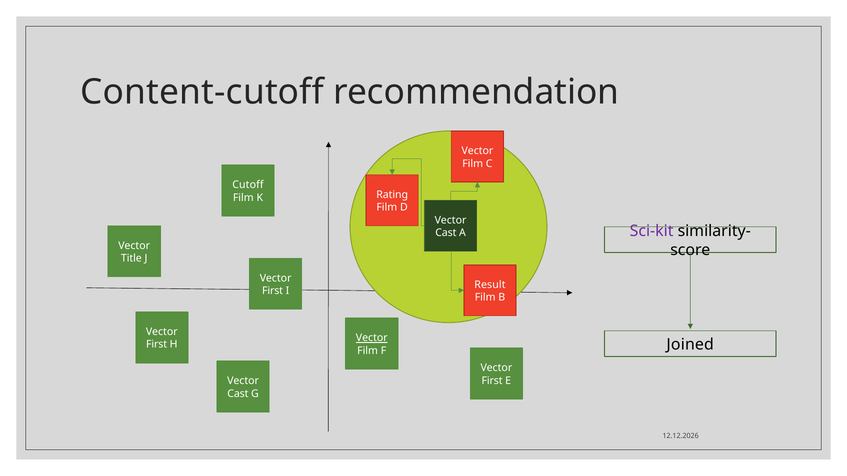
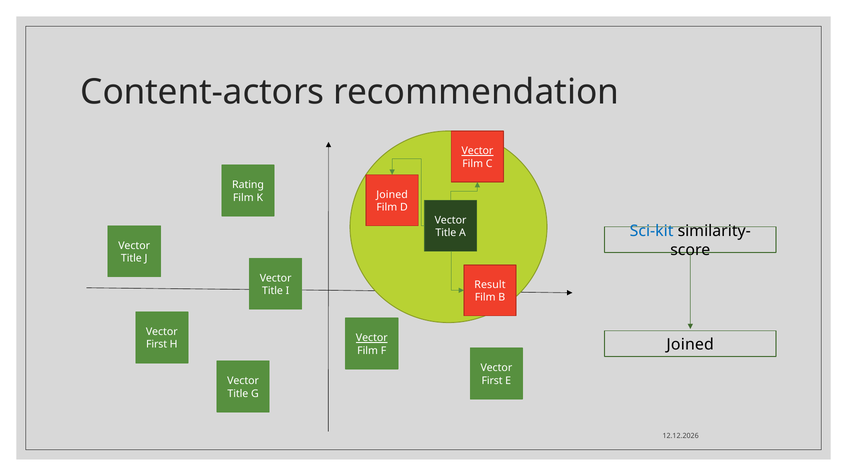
Content-cutoff: Content-cutoff -> Content-actors
Vector at (477, 151) underline: none -> present
Cutoff: Cutoff -> Rating
Rating at (392, 195): Rating -> Joined
Cast at (446, 233): Cast -> Title
Sci-kit colour: purple -> blue
First at (273, 291): First -> Title
Cast at (238, 394): Cast -> Title
